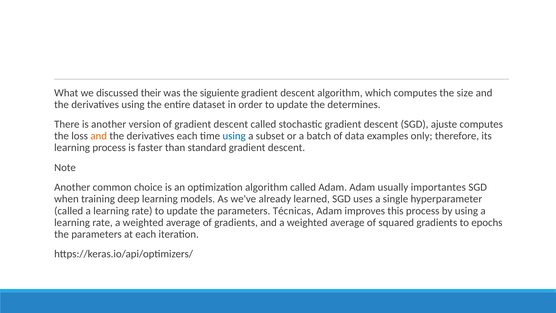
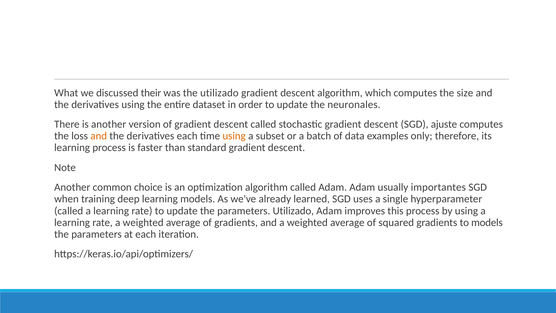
the siguiente: siguiente -> utilizado
determines: determines -> neuronales
using at (234, 136) colour: blue -> orange
parameters Técnicas: Técnicas -> Utilizado
to epochs: epochs -> models
